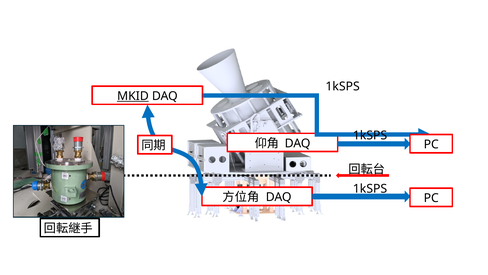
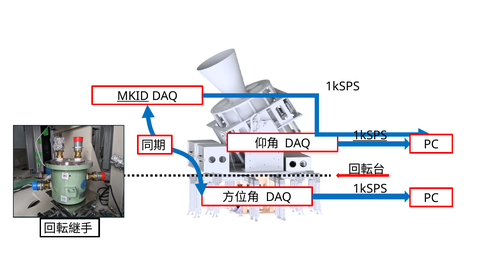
1kSPS at (370, 135) underline: none -> present
